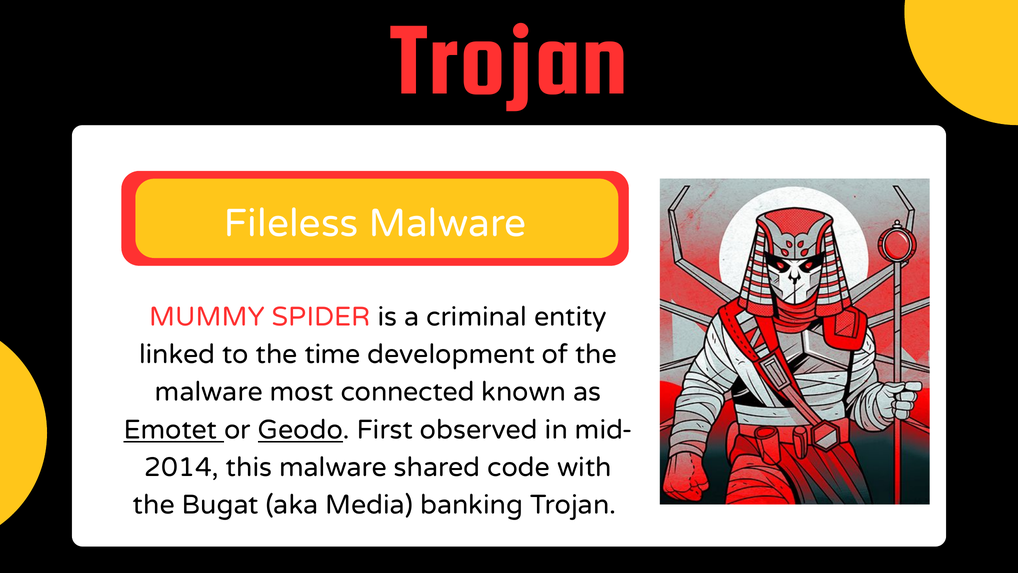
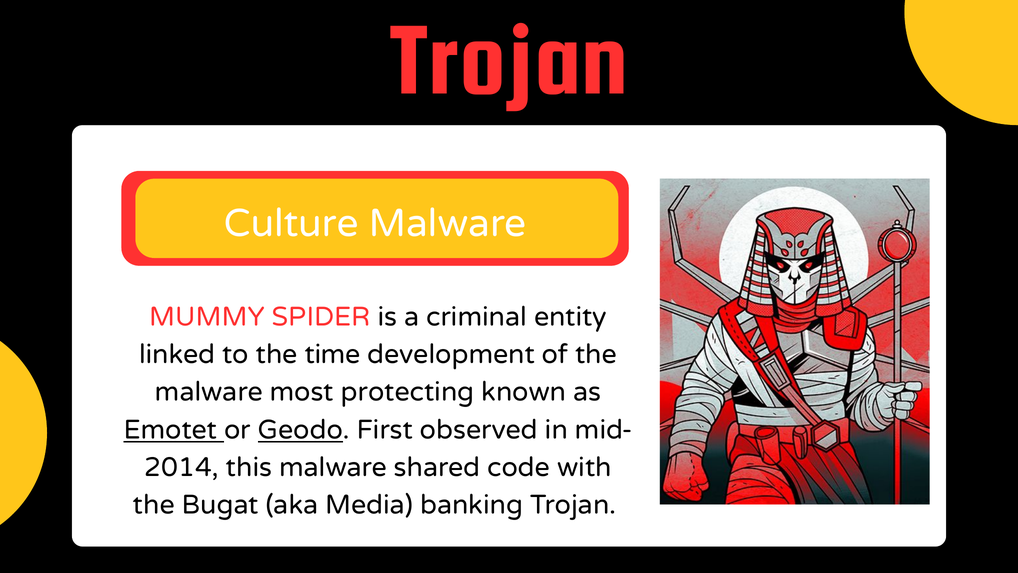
Fileless: Fileless -> Culture
connected: connected -> protecting
